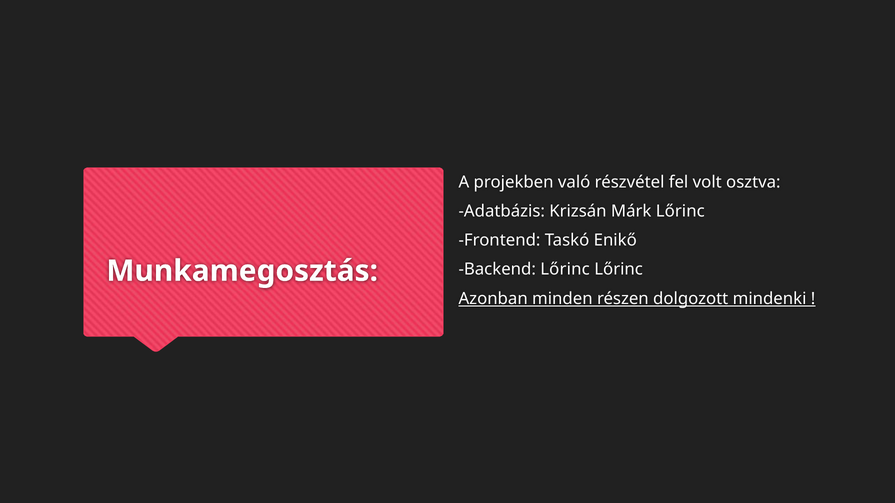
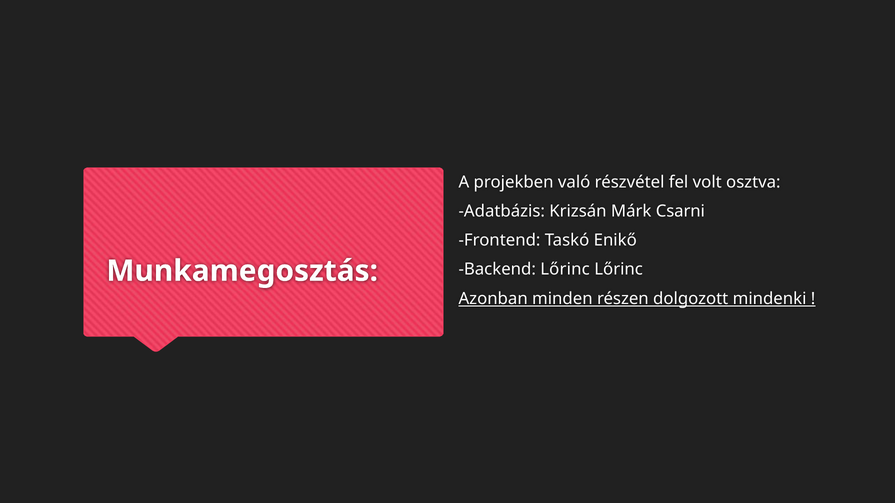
Márk Lőrinc: Lőrinc -> Csarni
